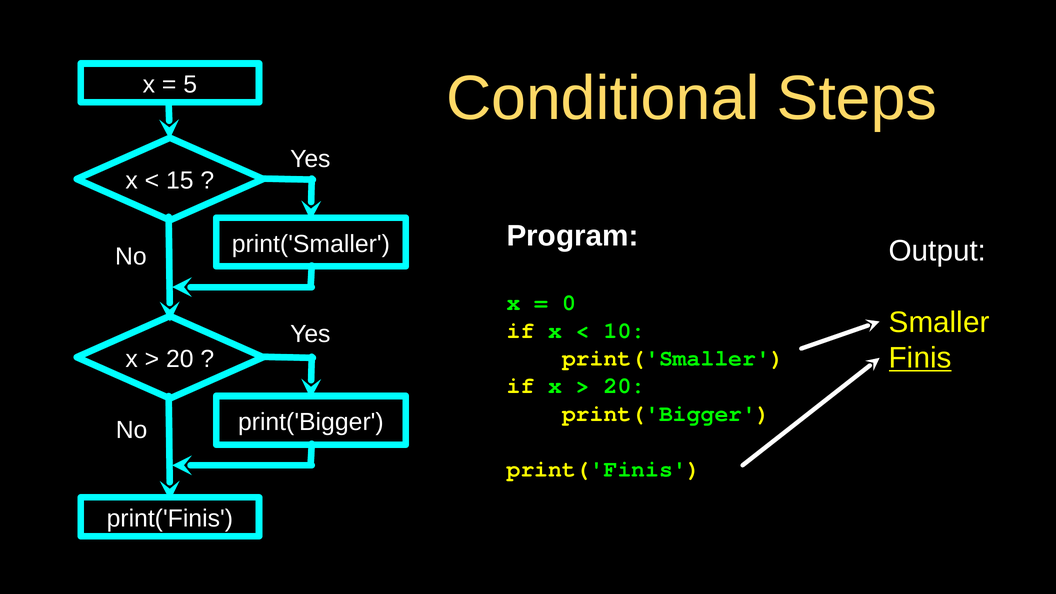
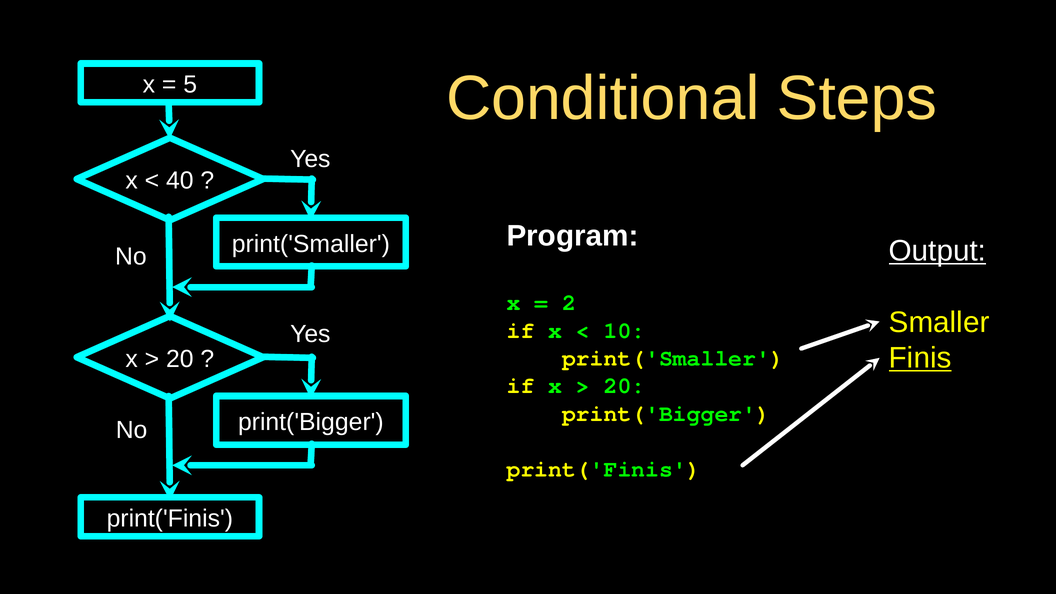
15: 15 -> 40
Output underline: none -> present
0: 0 -> 2
